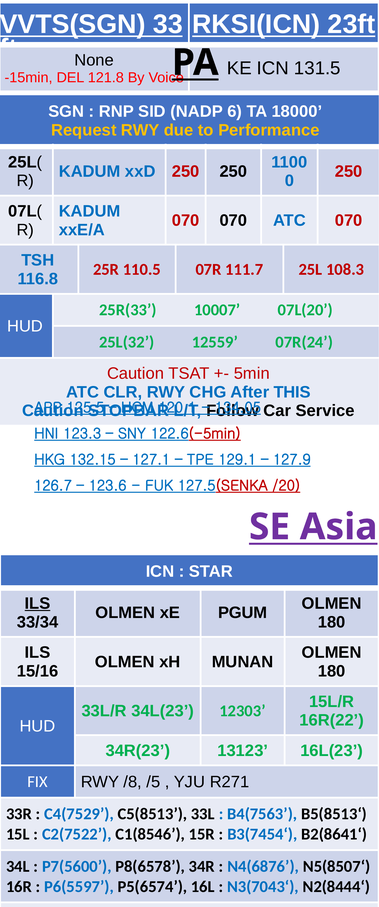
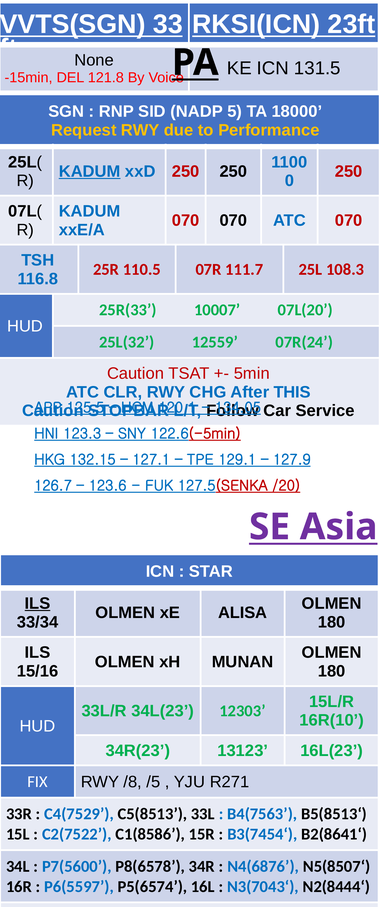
6: 6 -> 5
KADUM at (90, 171) underline: none -> present
PGUM: PGUM -> ALISA
16R(22: 16R(22 -> 16R(10
C1(8546: C1(8546 -> C1(8586
